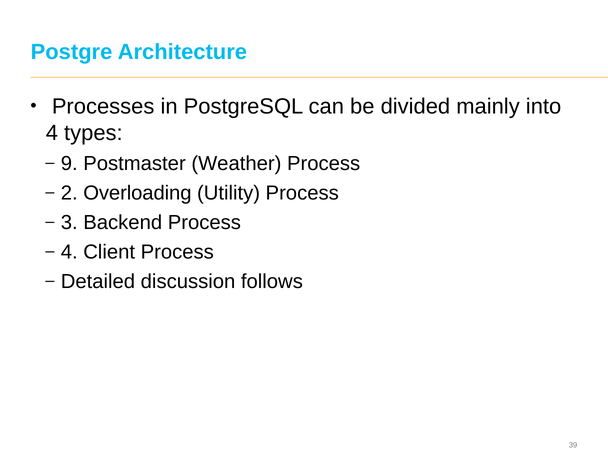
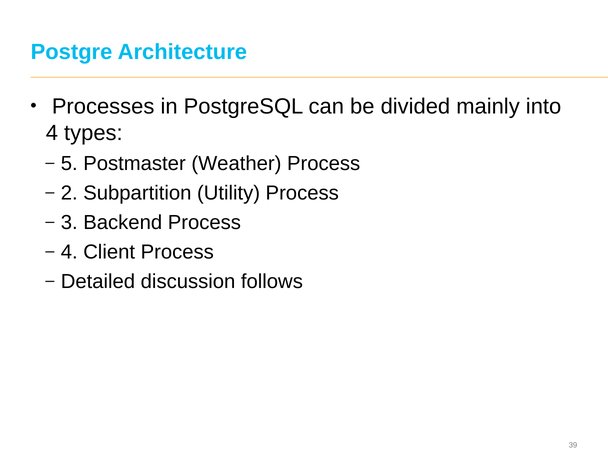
9: 9 -> 5
Overloading: Overloading -> Subpartition
